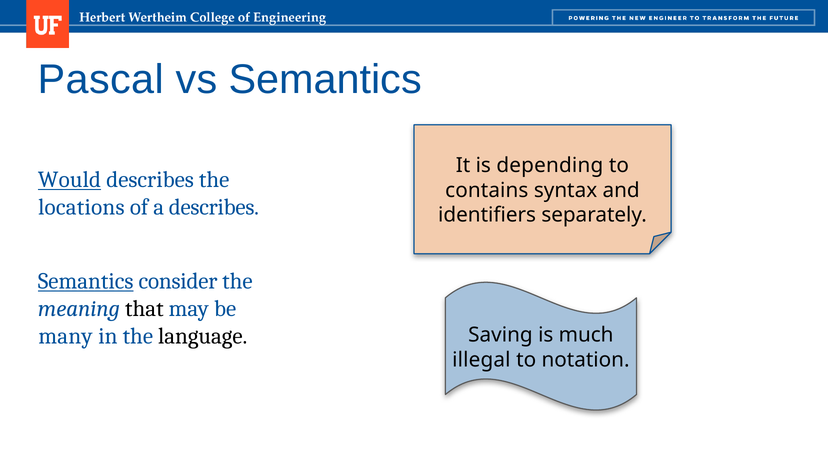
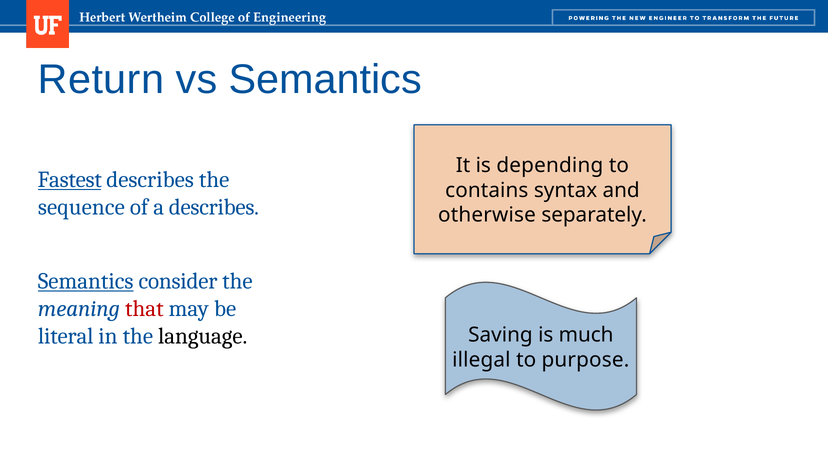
Pascal: Pascal -> Return
Would: Would -> Fastest
locations: locations -> sequence
identifiers: identifiers -> otherwise
that colour: black -> red
many: many -> literal
notation: notation -> purpose
